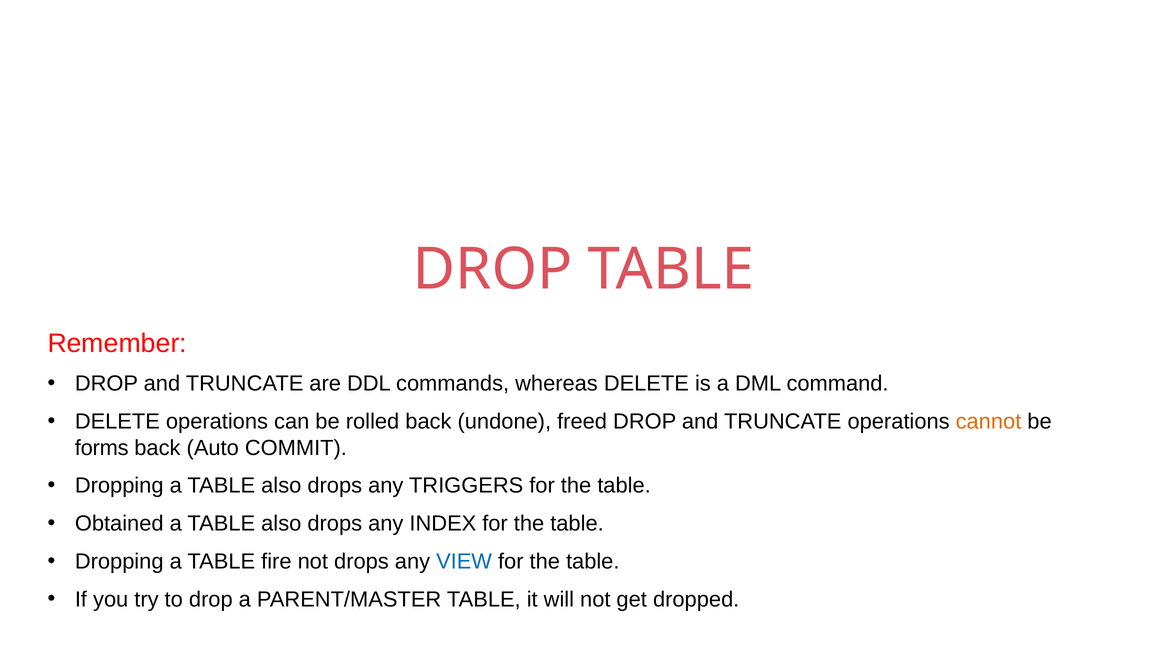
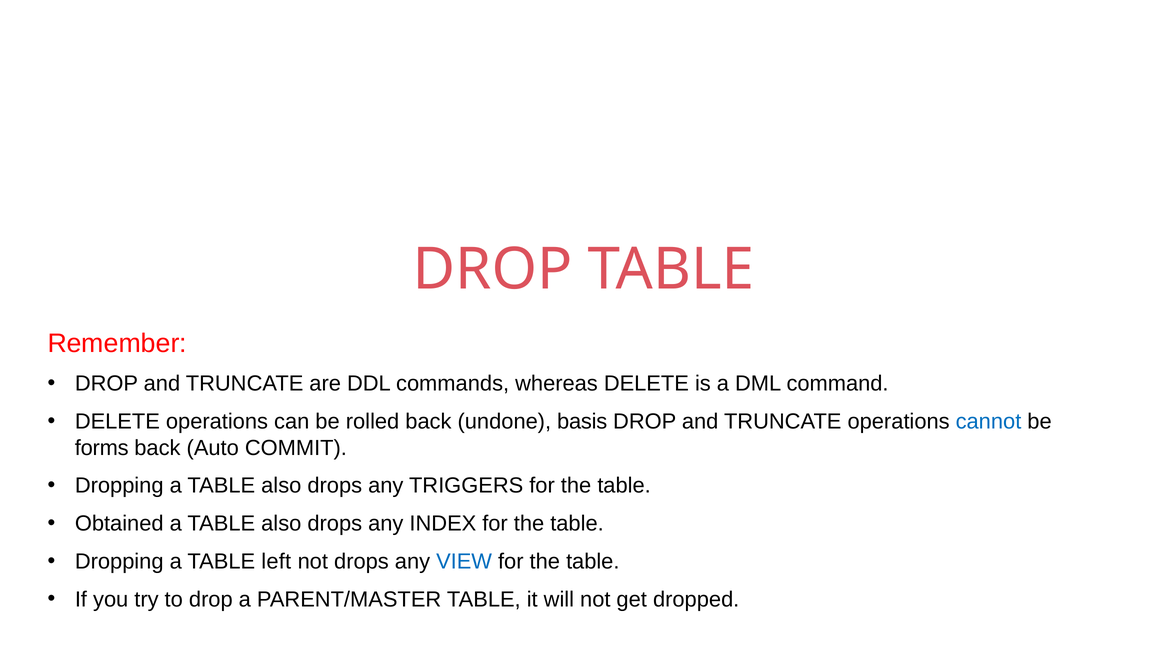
freed: freed -> basis
cannot colour: orange -> blue
fire: fire -> left
